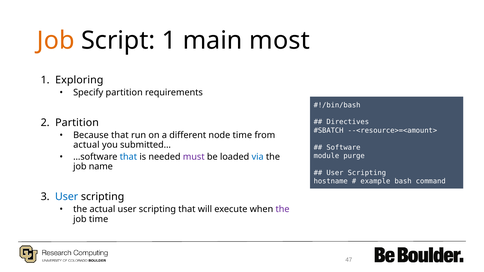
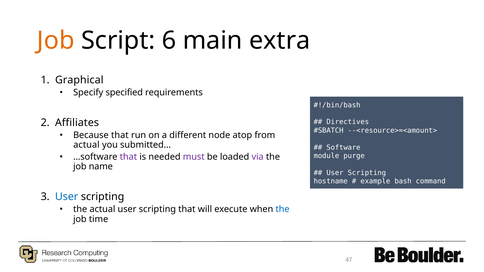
Script 1: 1 -> 6
most: most -> extra
Exploring: Exploring -> Graphical
Specify partition: partition -> specified
Partition at (77, 123): Partition -> Affiliates
node time: time -> atop
that at (128, 157) colour: blue -> purple
via colour: blue -> purple
the at (283, 210) colour: purple -> blue
